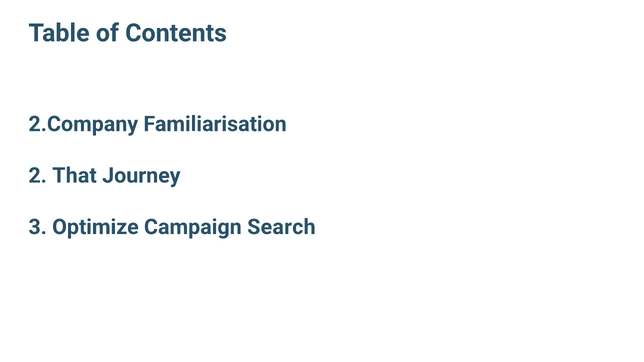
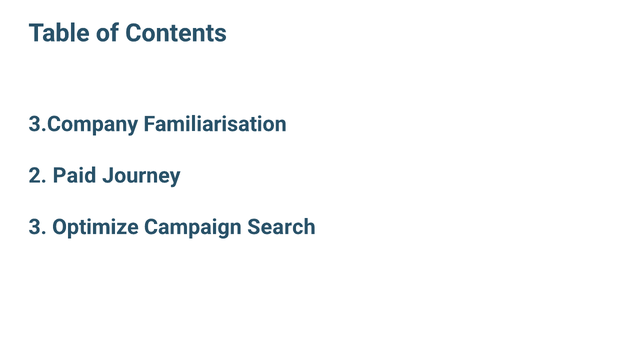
2.Company: 2.Company -> 3.Company
That: That -> Paid
